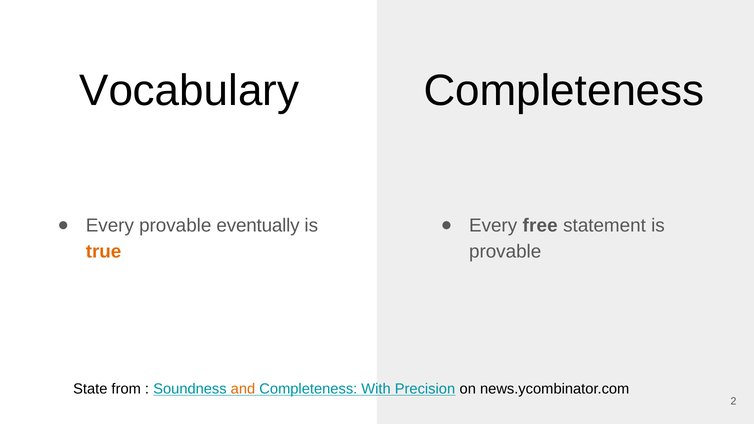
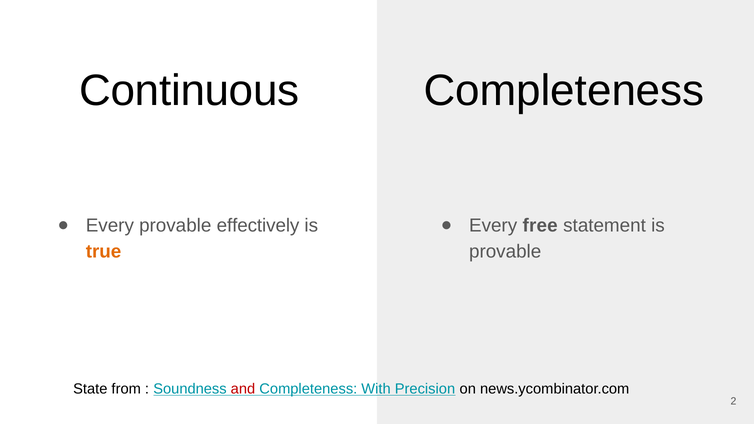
Vocabulary: Vocabulary -> Continuous
eventually: eventually -> effectively
and colour: orange -> red
